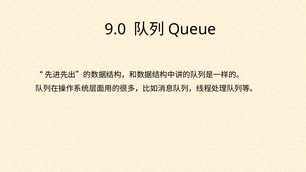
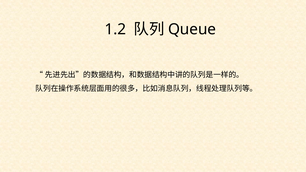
9.0: 9.0 -> 1.2
